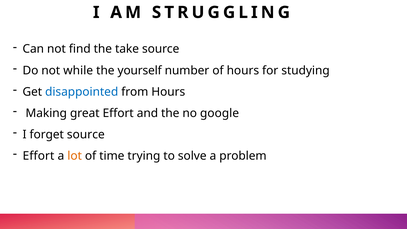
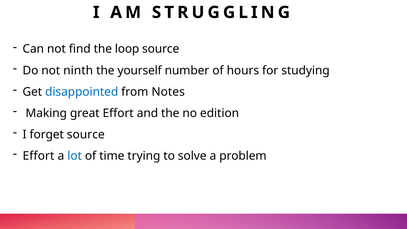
take: take -> loop
while: while -> ninth
from Hours: Hours -> Notes
google: google -> edition
lot colour: orange -> blue
